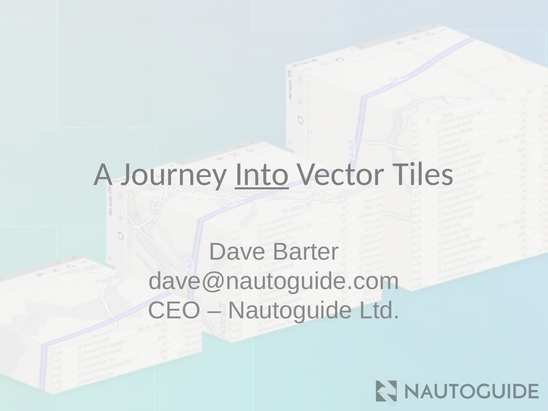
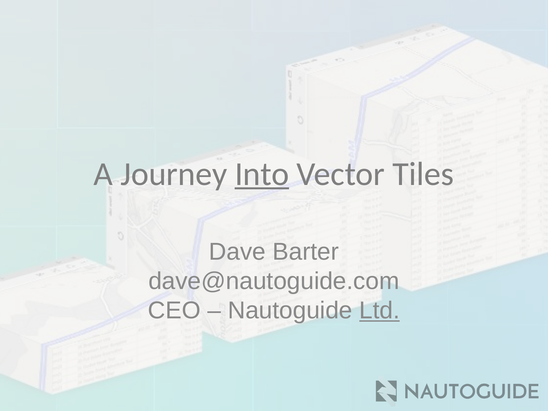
Ltd underline: none -> present
